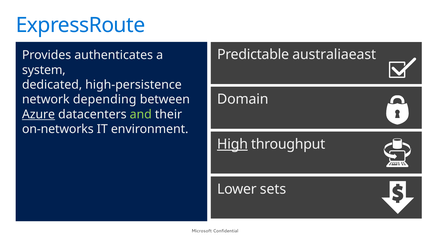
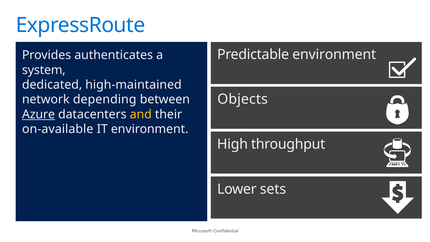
Predictable australiaeast: australiaeast -> environment
high-persistence: high-persistence -> high-maintained
Domain: Domain -> Objects
and colour: light green -> yellow
on-networks: on-networks -> on-available
High underline: present -> none
